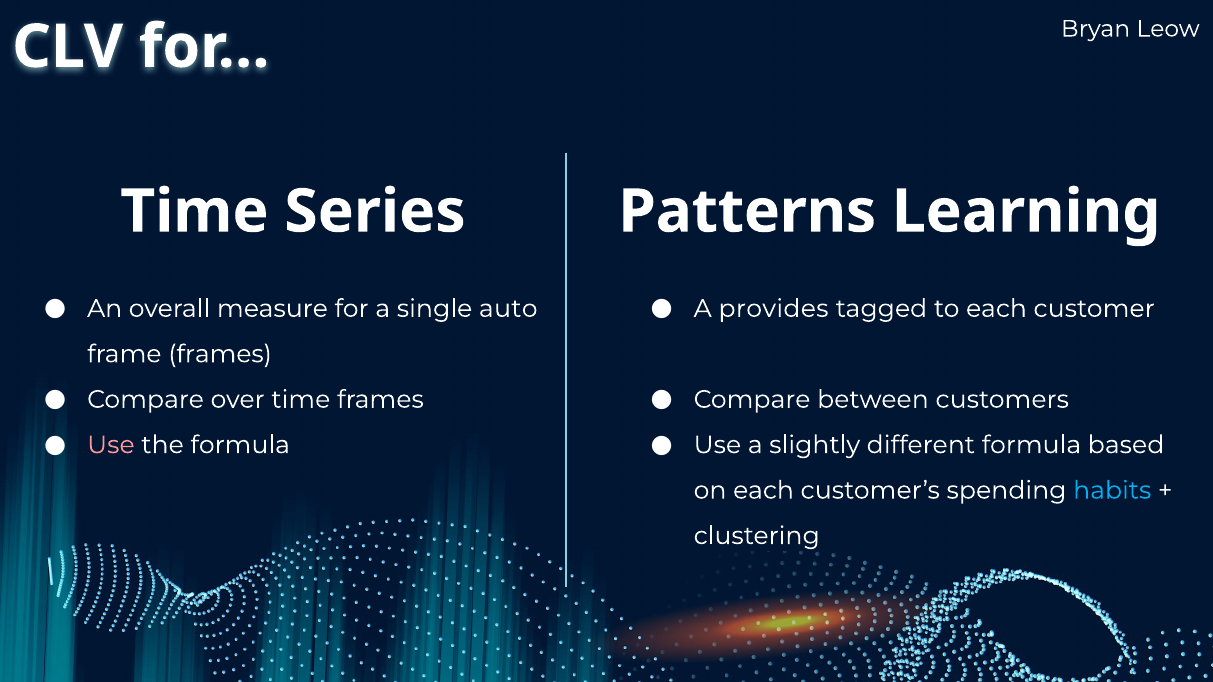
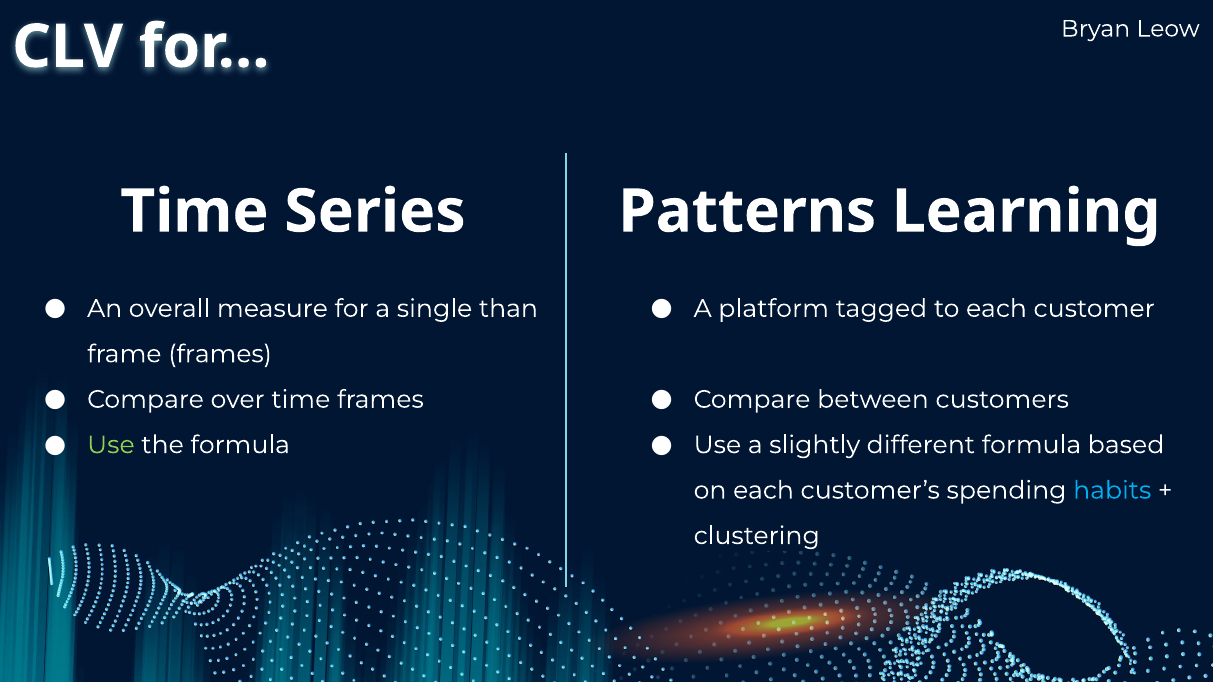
auto: auto -> than
provides: provides -> platform
Use at (111, 445) colour: pink -> light green
